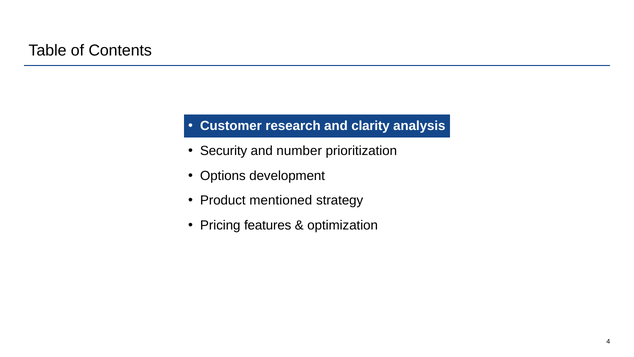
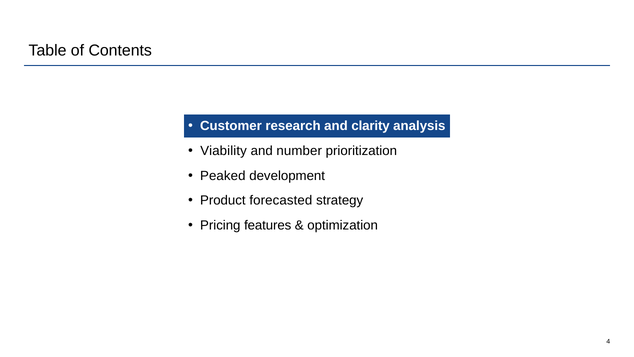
Security: Security -> Viability
Options: Options -> Peaked
mentioned: mentioned -> forecasted
